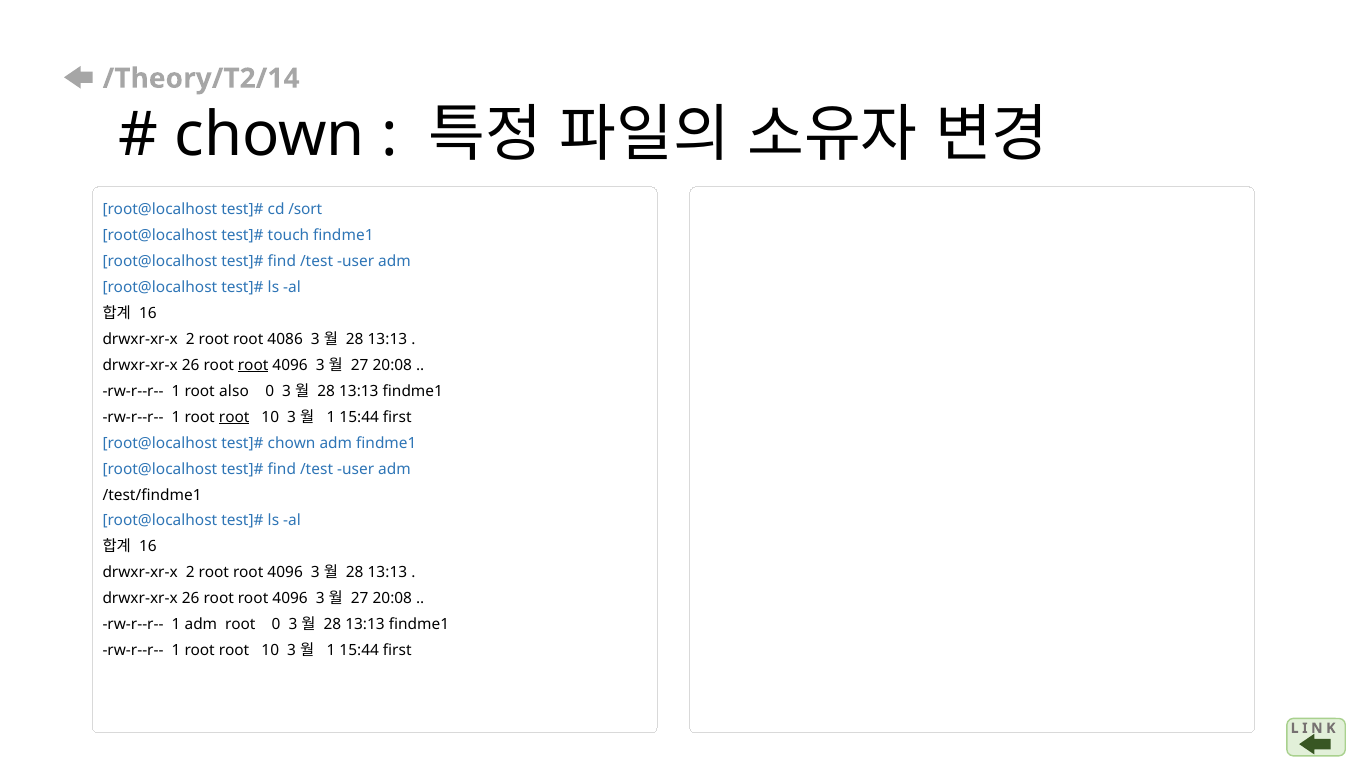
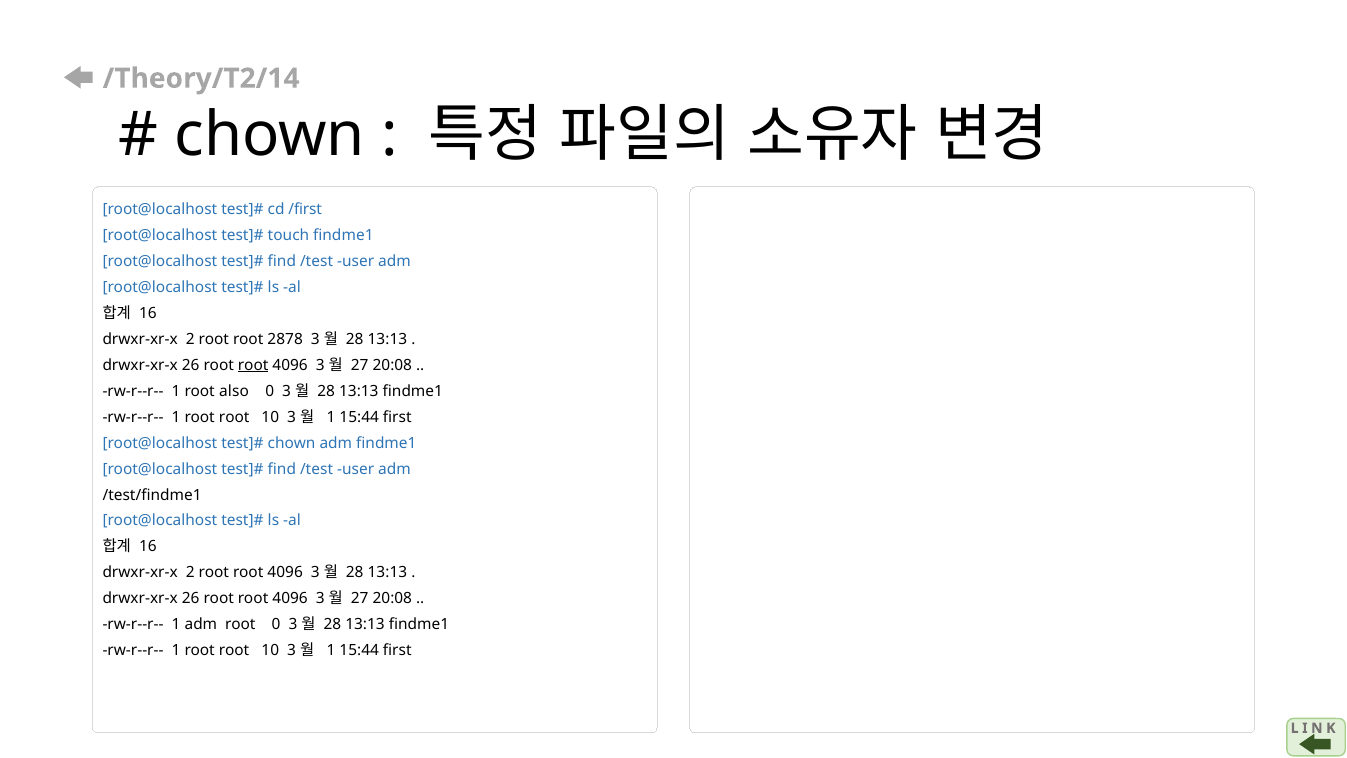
/sort: /sort -> /first
4086: 4086 -> 2878
root at (234, 417) underline: present -> none
